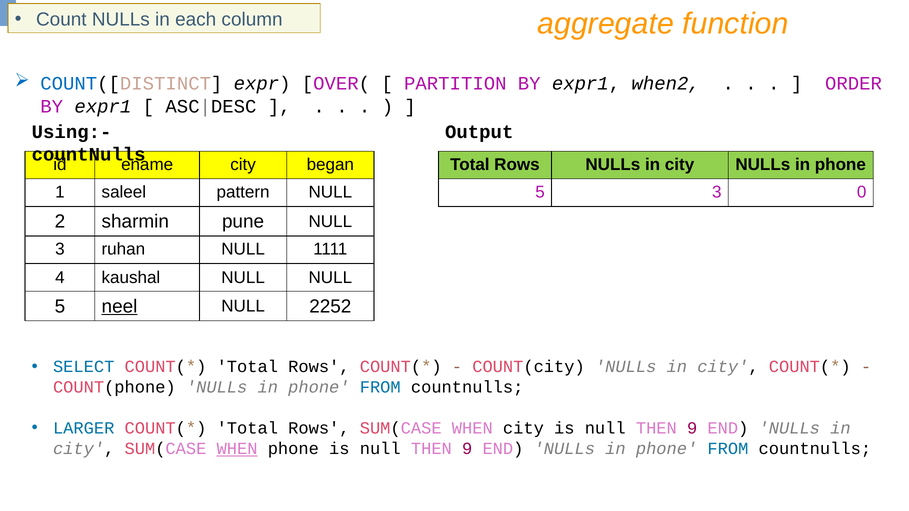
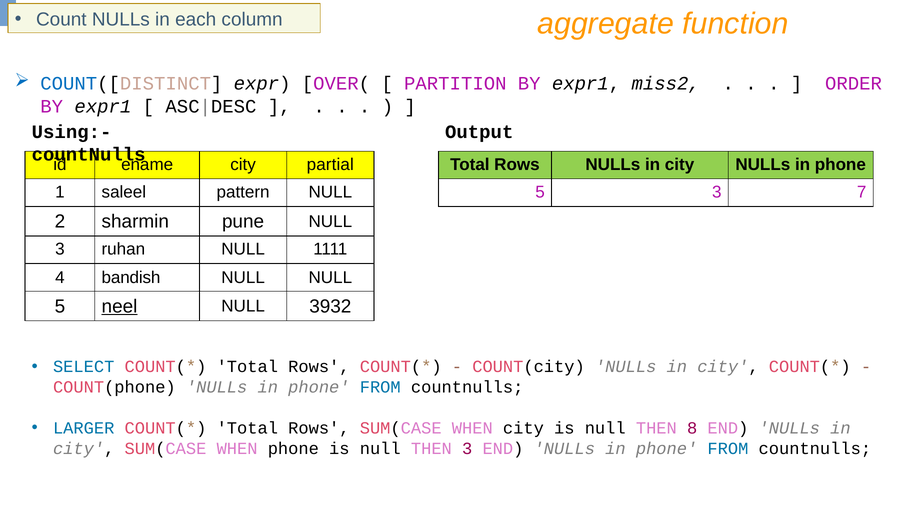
when2: when2 -> miss2
began: began -> partial
0: 0 -> 7
kaushal: kaushal -> bandish
2252: 2252 -> 3932
9 at (692, 428): 9 -> 8
WHEN at (237, 449) underline: present -> none
9 at (467, 449): 9 -> 3
